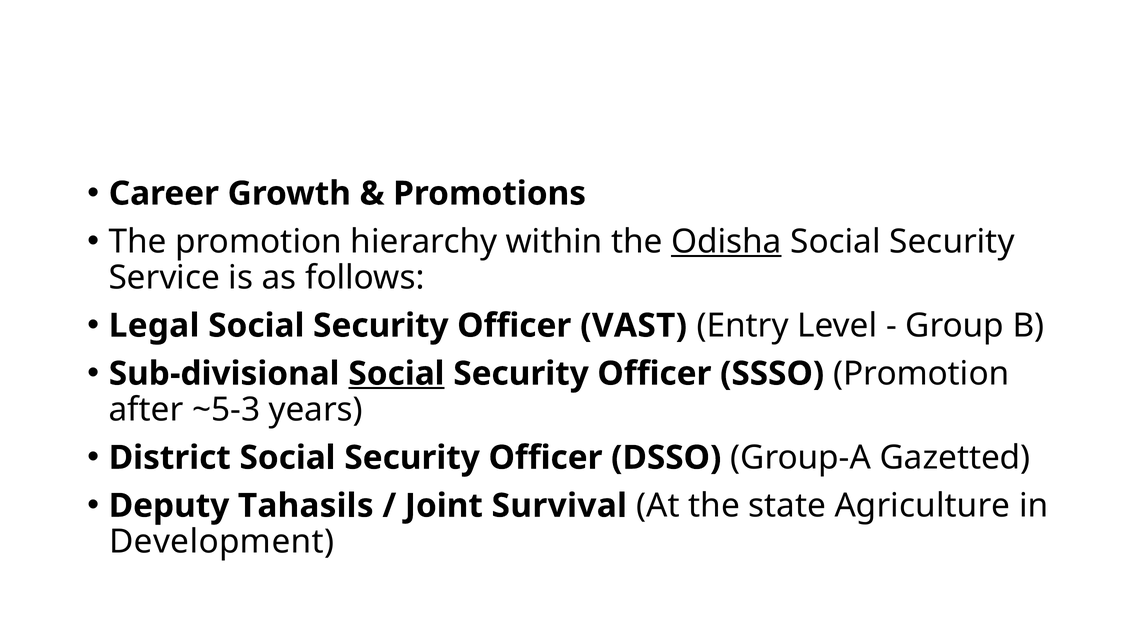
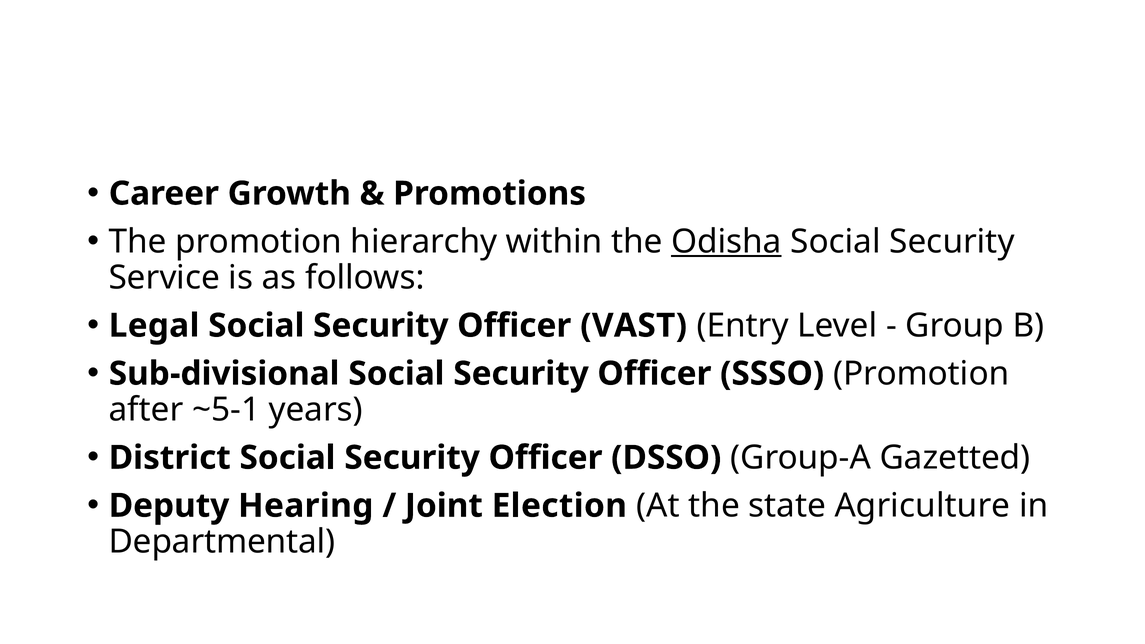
Social at (397, 374) underline: present -> none
~5-3: ~5-3 -> ~5-1
Tahasils: Tahasils -> Hearing
Survival: Survival -> Election
Development: Development -> Departmental
